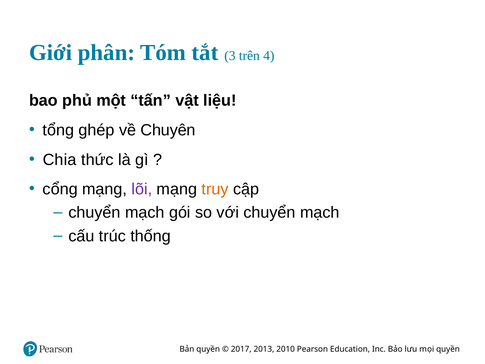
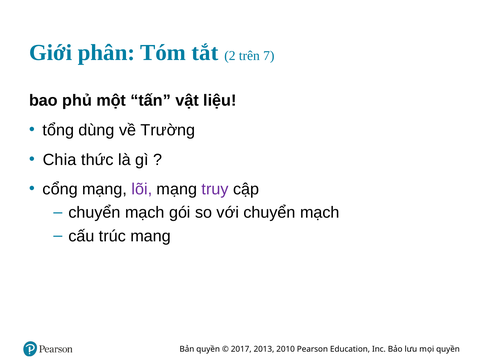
3: 3 -> 2
4: 4 -> 7
ghép: ghép -> dùng
Chuyên: Chuyên -> Trường
truy colour: orange -> purple
thống: thống -> mang
